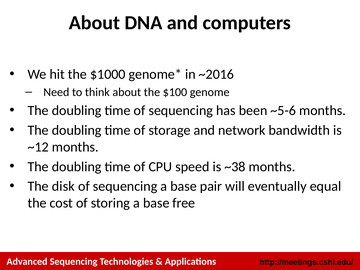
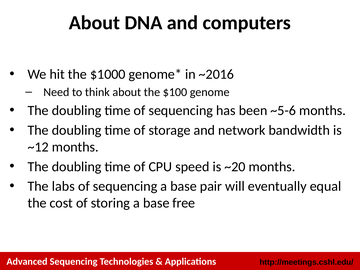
~38: ~38 -> ~20
disk: disk -> labs
